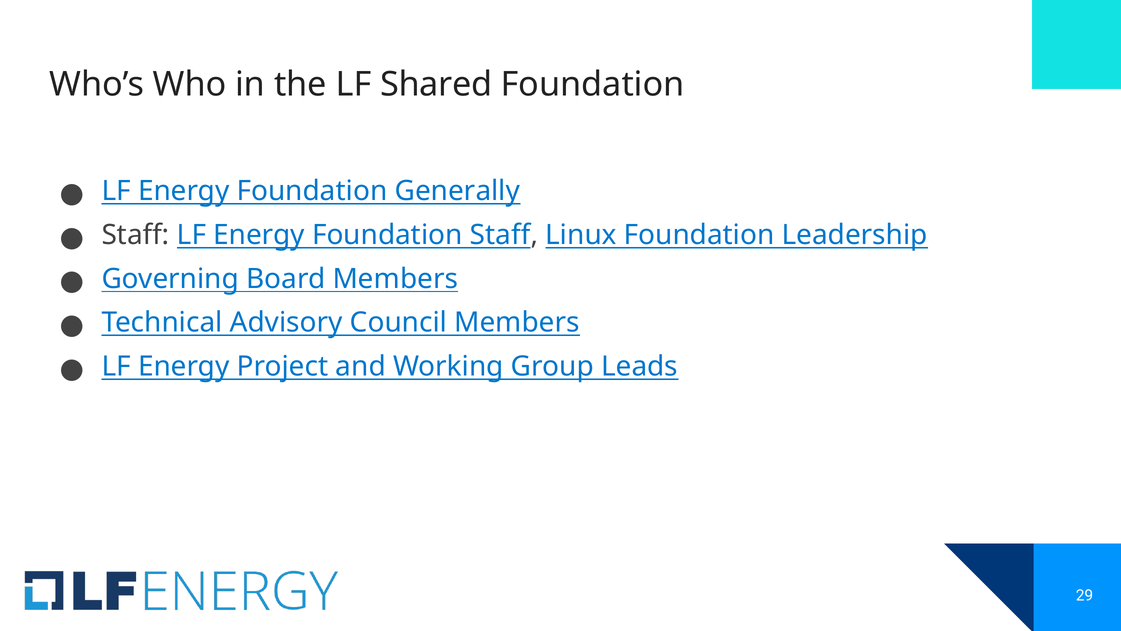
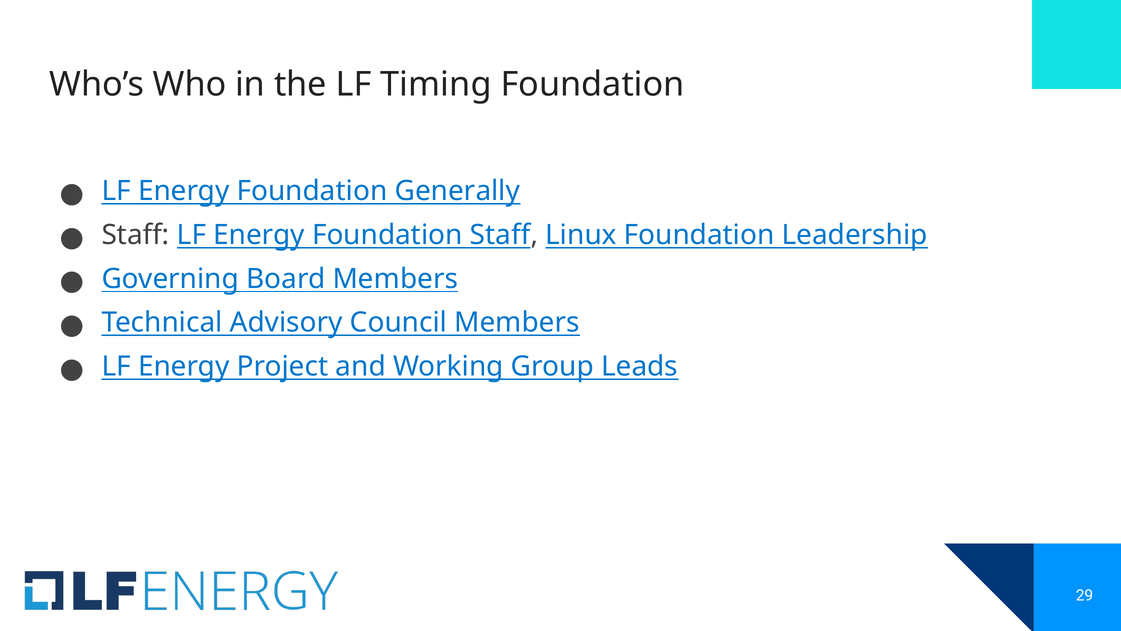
Shared: Shared -> Timing
